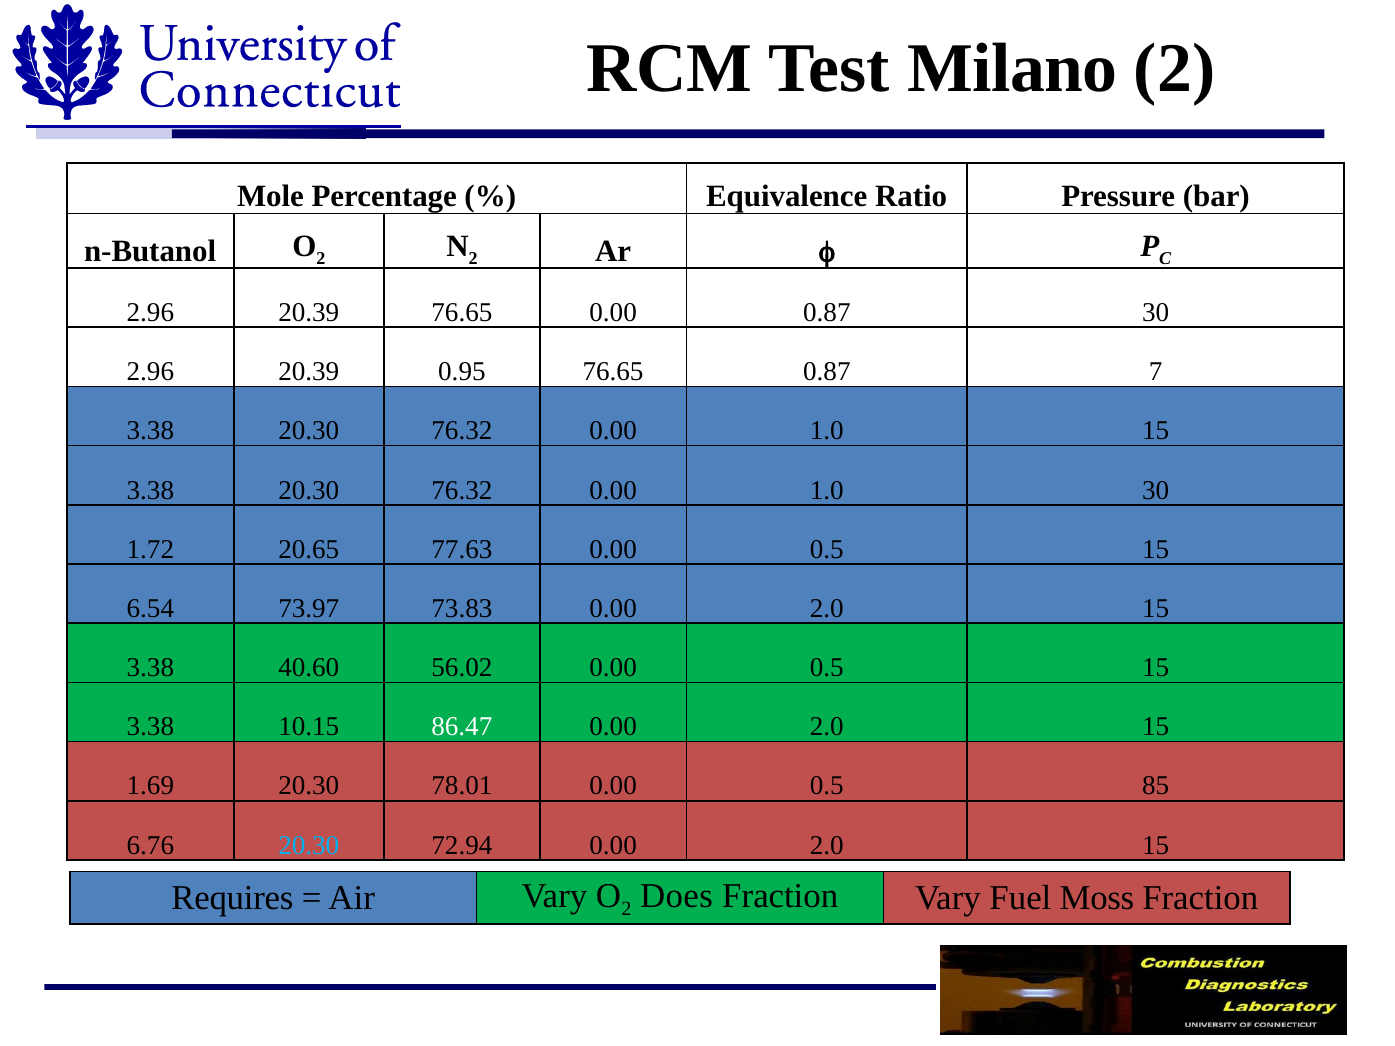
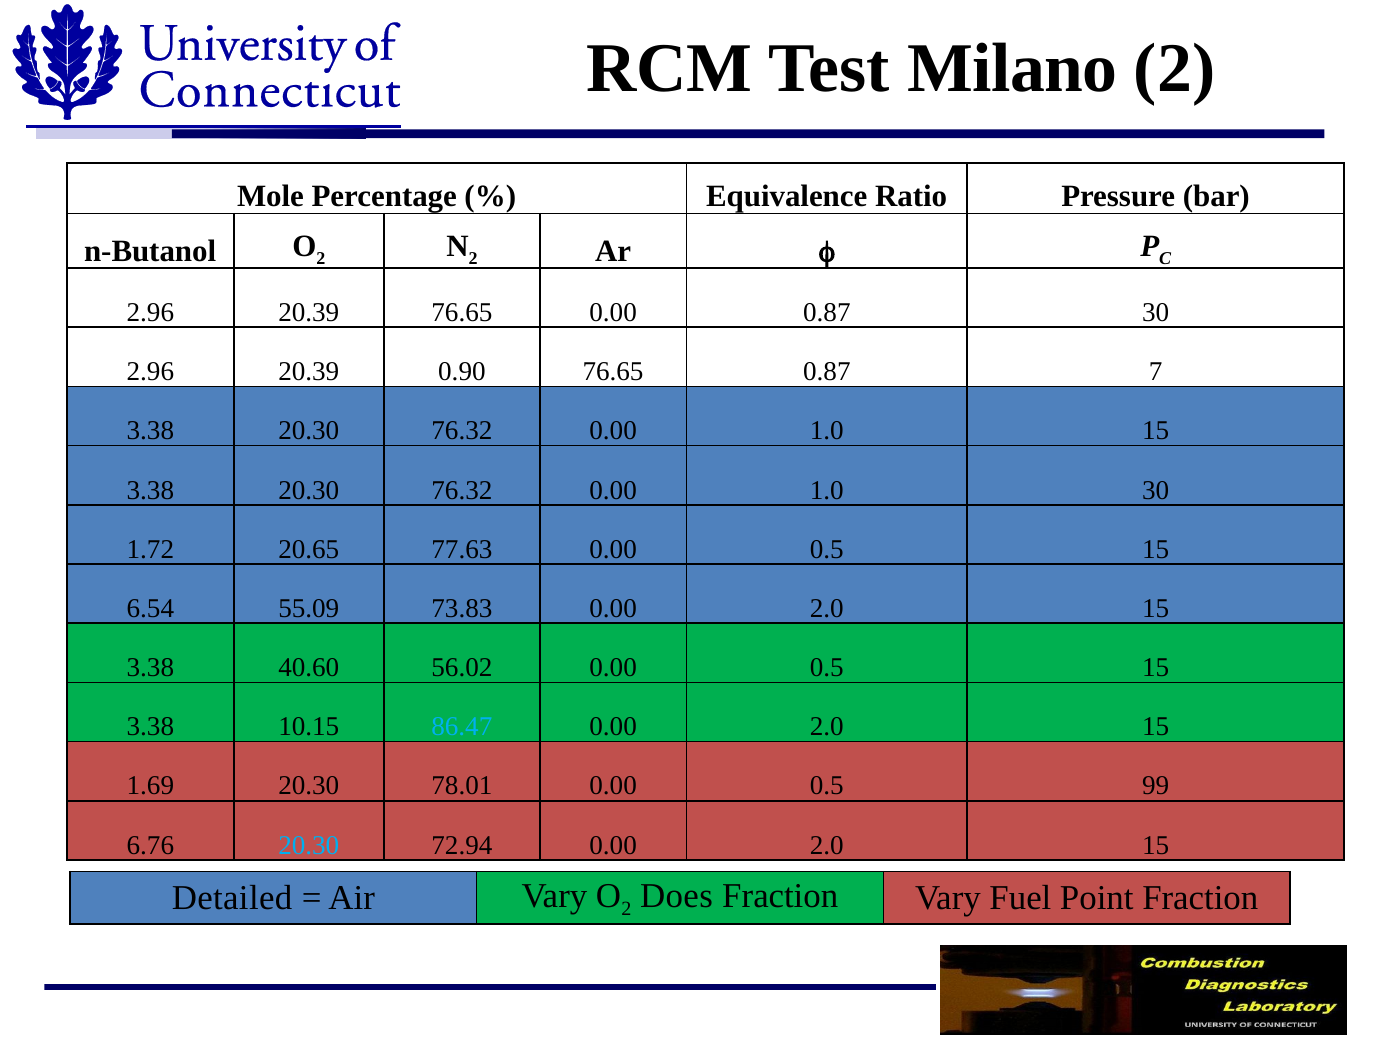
0.95: 0.95 -> 0.90
73.97: 73.97 -> 55.09
86.47 colour: white -> light blue
85: 85 -> 99
Requires: Requires -> Detailed
Moss: Moss -> Point
